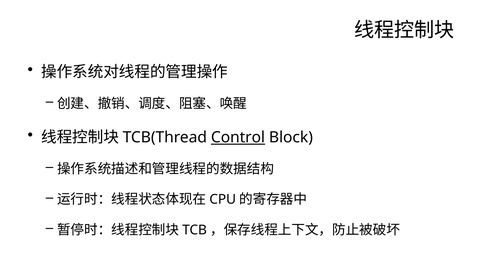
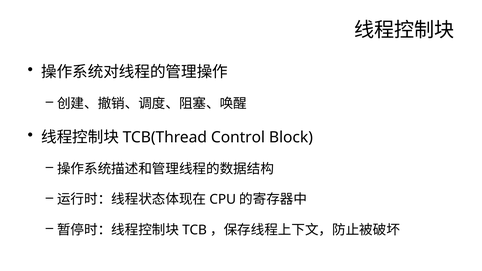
Control underline: present -> none
